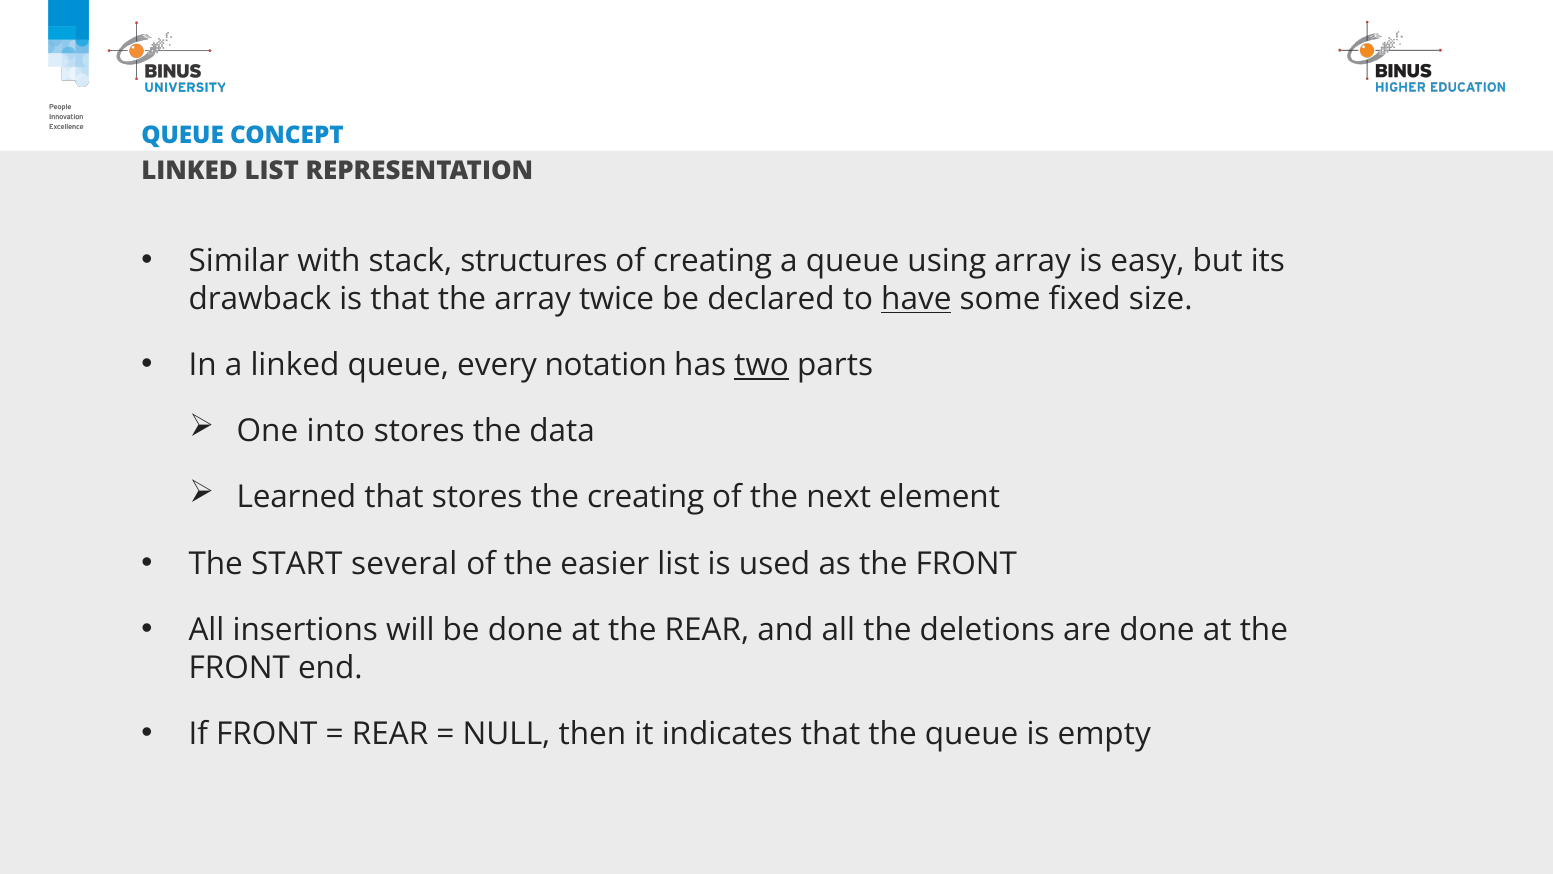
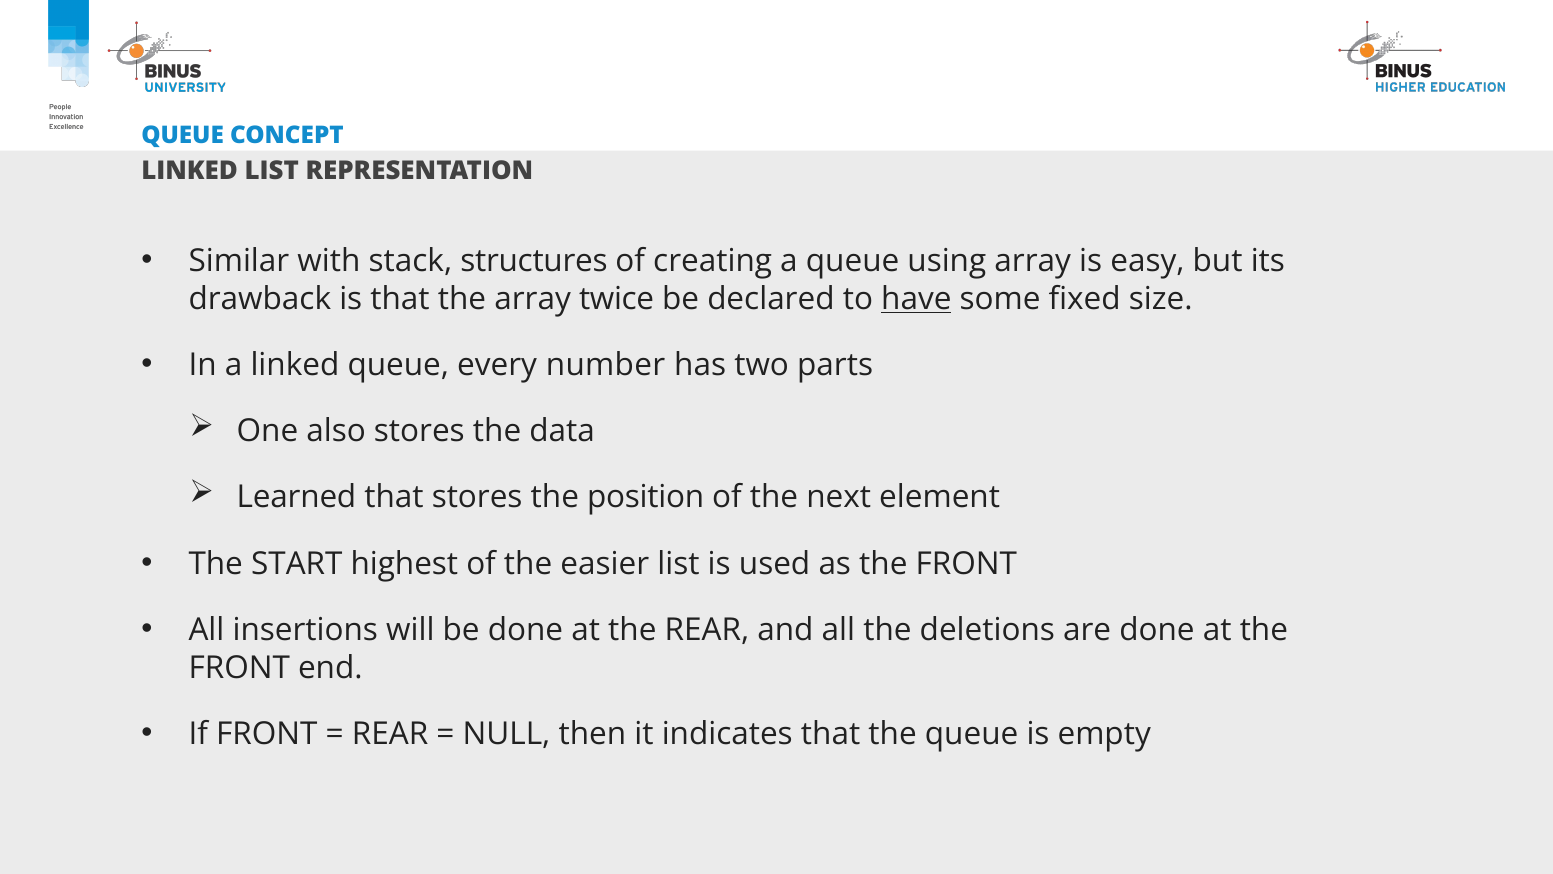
notation: notation -> number
two underline: present -> none
into: into -> also
the creating: creating -> position
several: several -> highest
